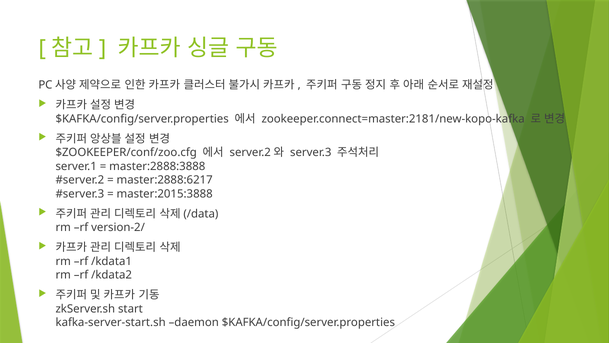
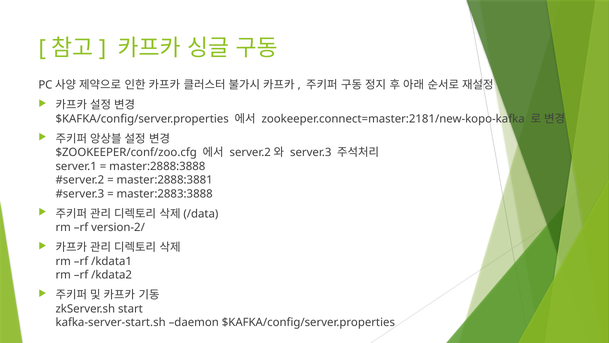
master:2888:6217: master:2888:6217 -> master:2888:3881
master:2015:3888: master:2015:3888 -> master:2883:3888
